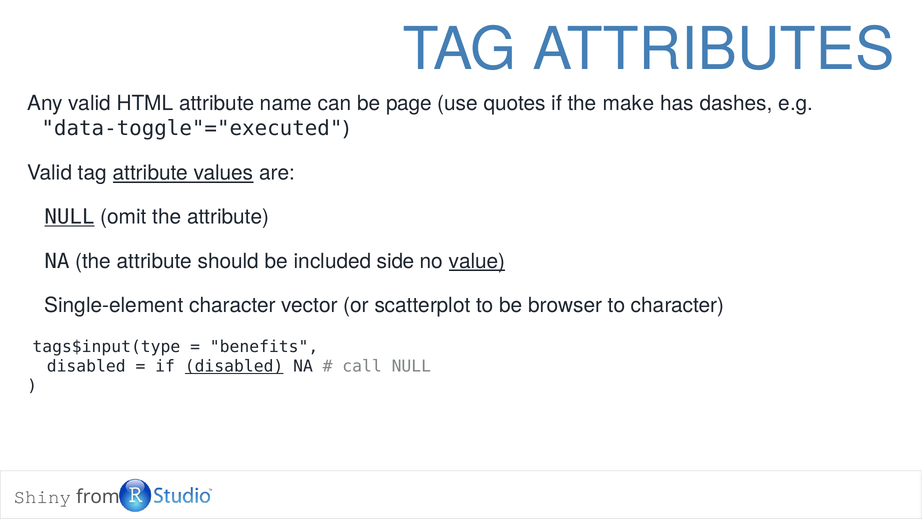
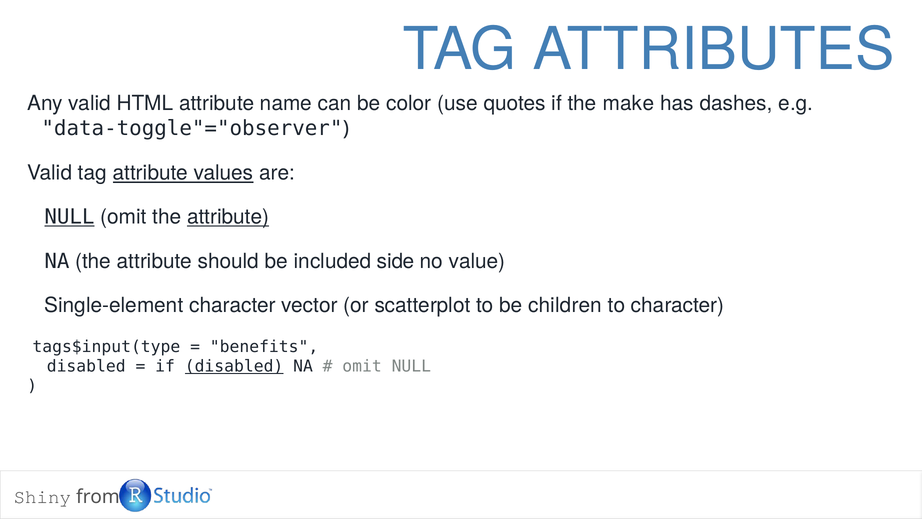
page: page -> color
data-toggle"="executed: data-toggle"="executed -> data-toggle"="observer
attribute at (228, 217) underline: none -> present
value underline: present -> none
browser: browser -> children
call at (362, 366): call -> omit
